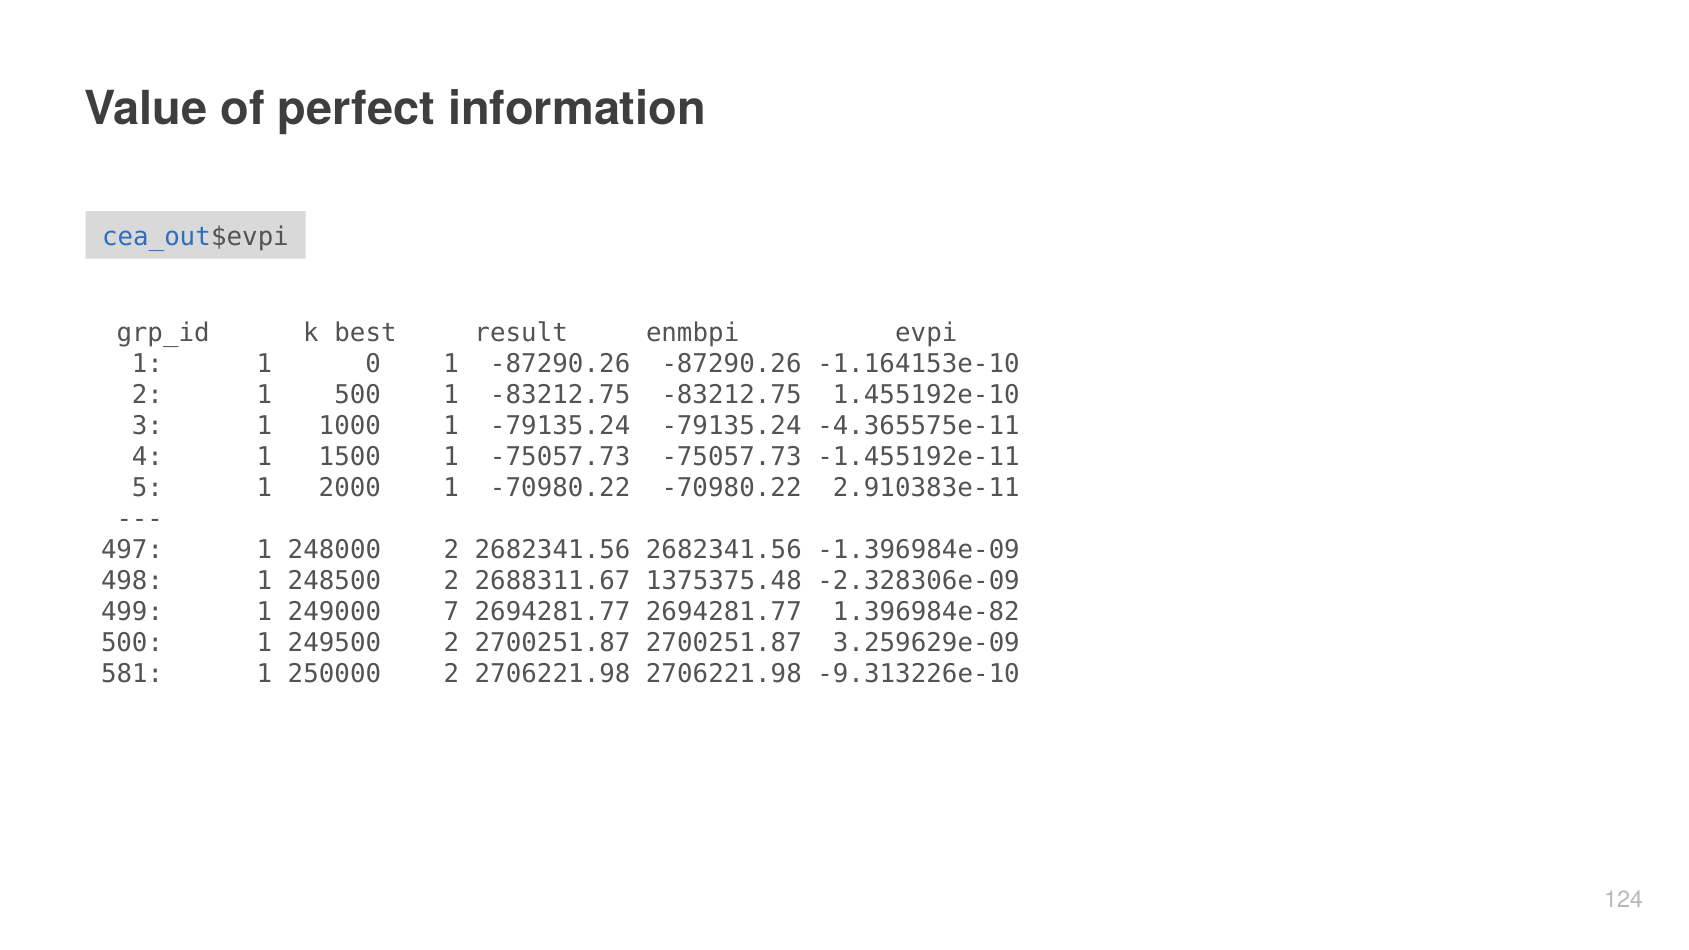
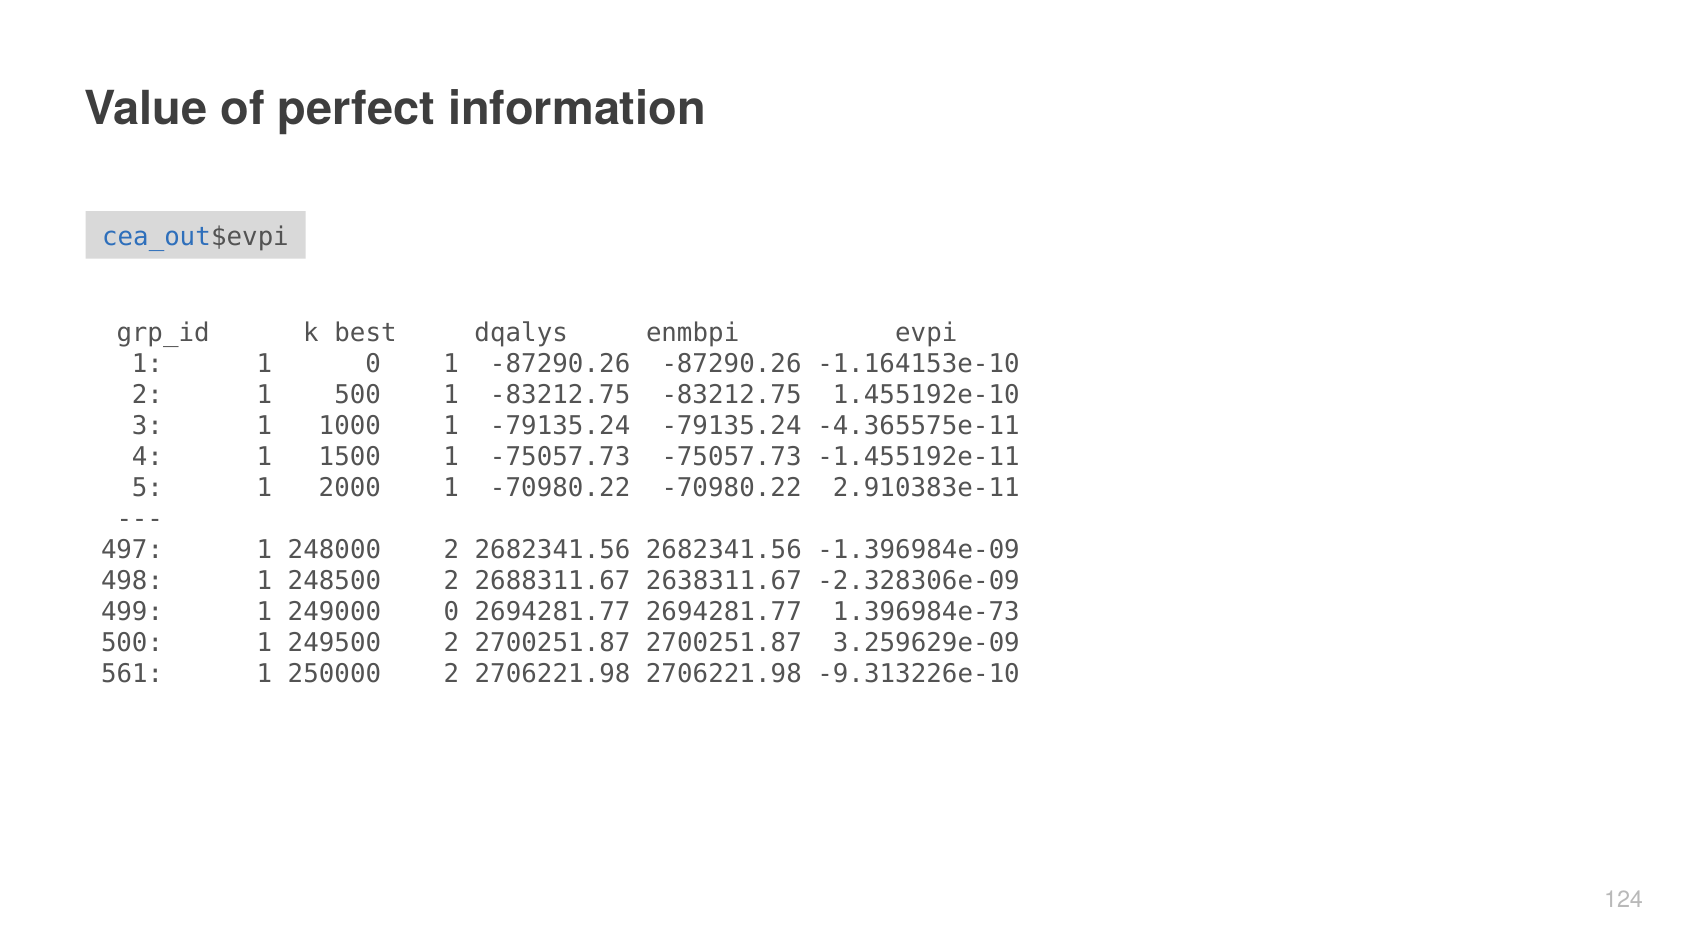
result: result -> dqalys
1375375.48: 1375375.48 -> 2638311.67
249000 7: 7 -> 0
1.396984e-82: 1.396984e-82 -> 1.396984e-73
581: 581 -> 561
